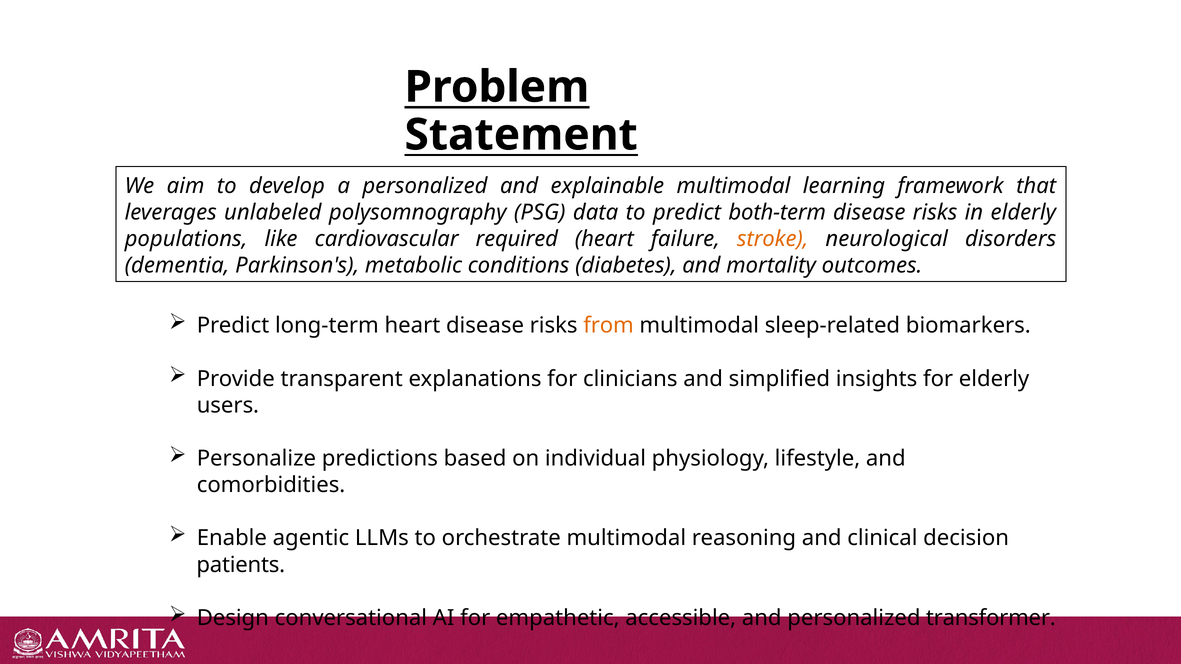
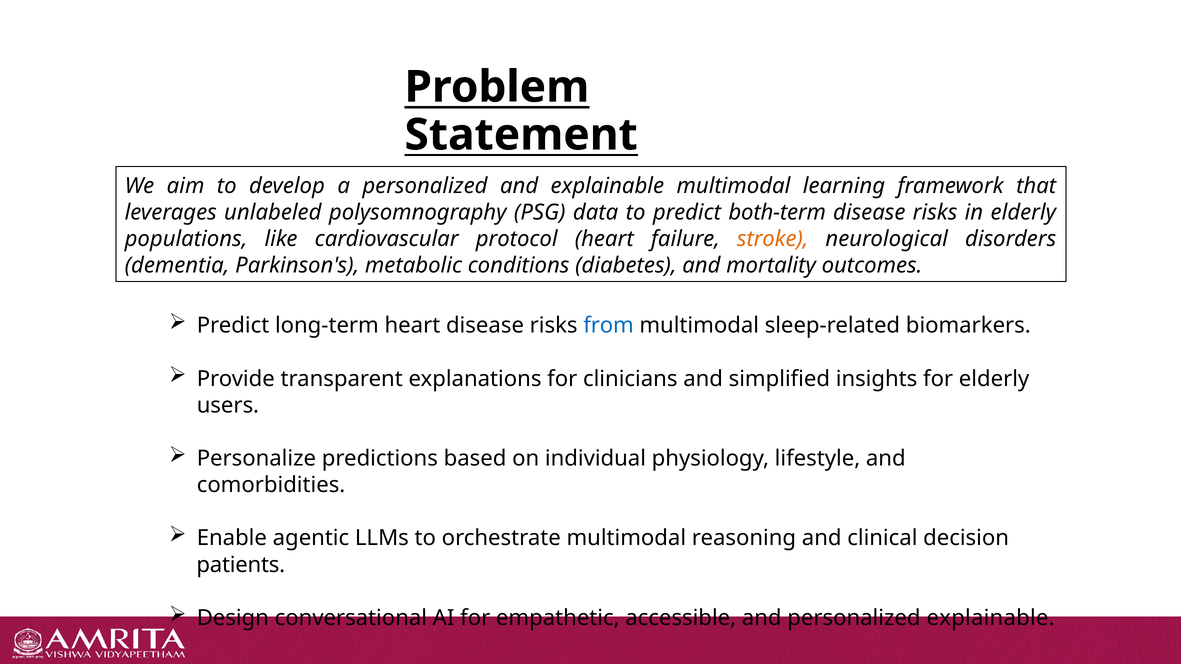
required: required -> protocol
from colour: orange -> blue
personalized transformer: transformer -> explainable
